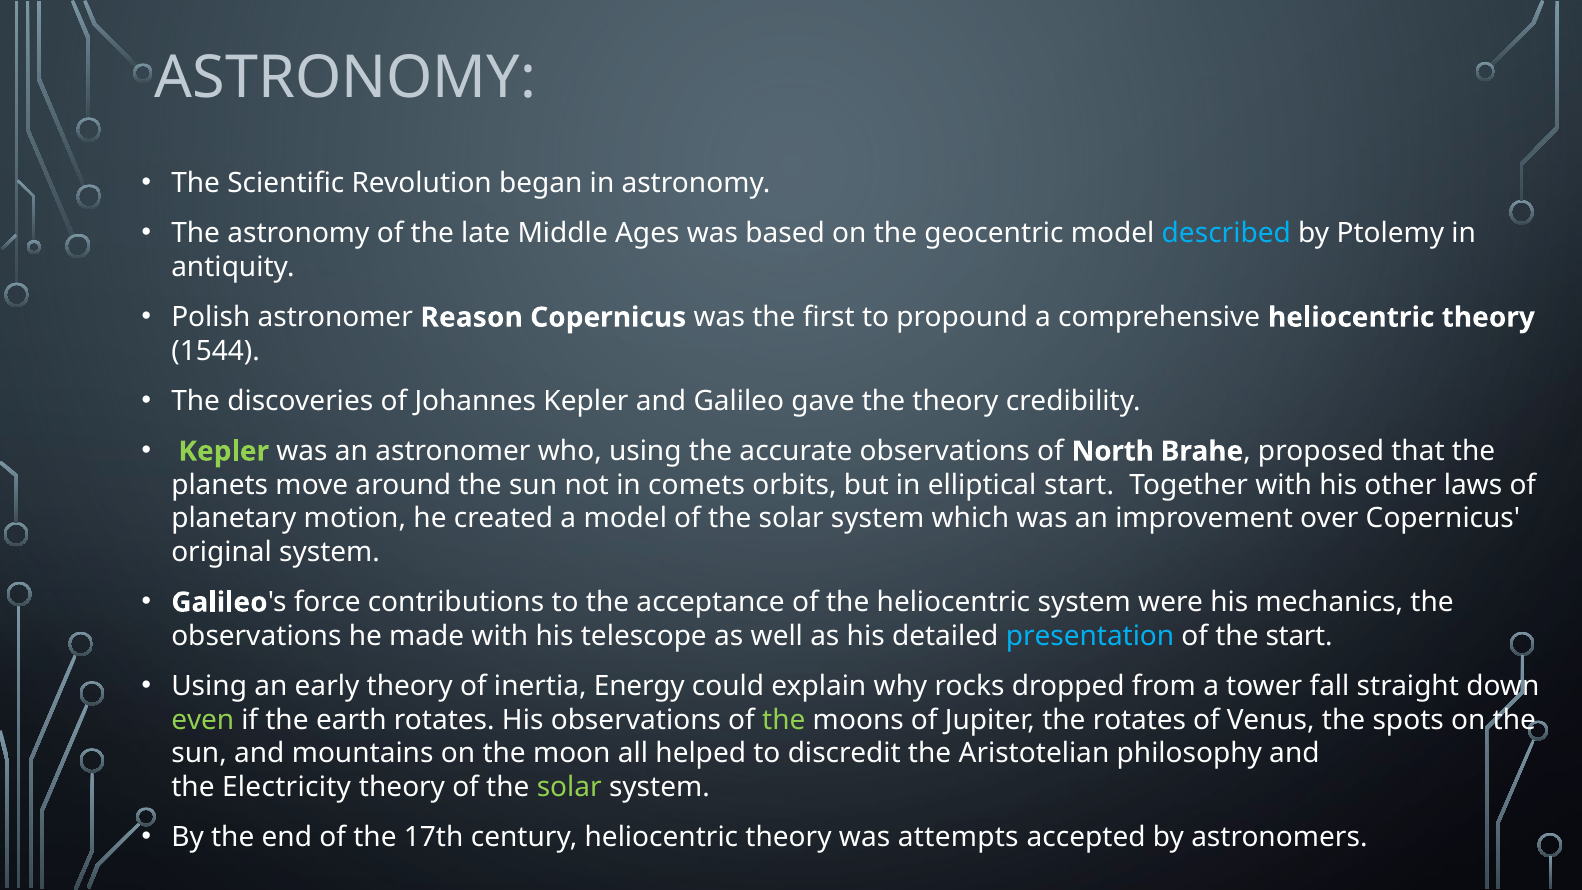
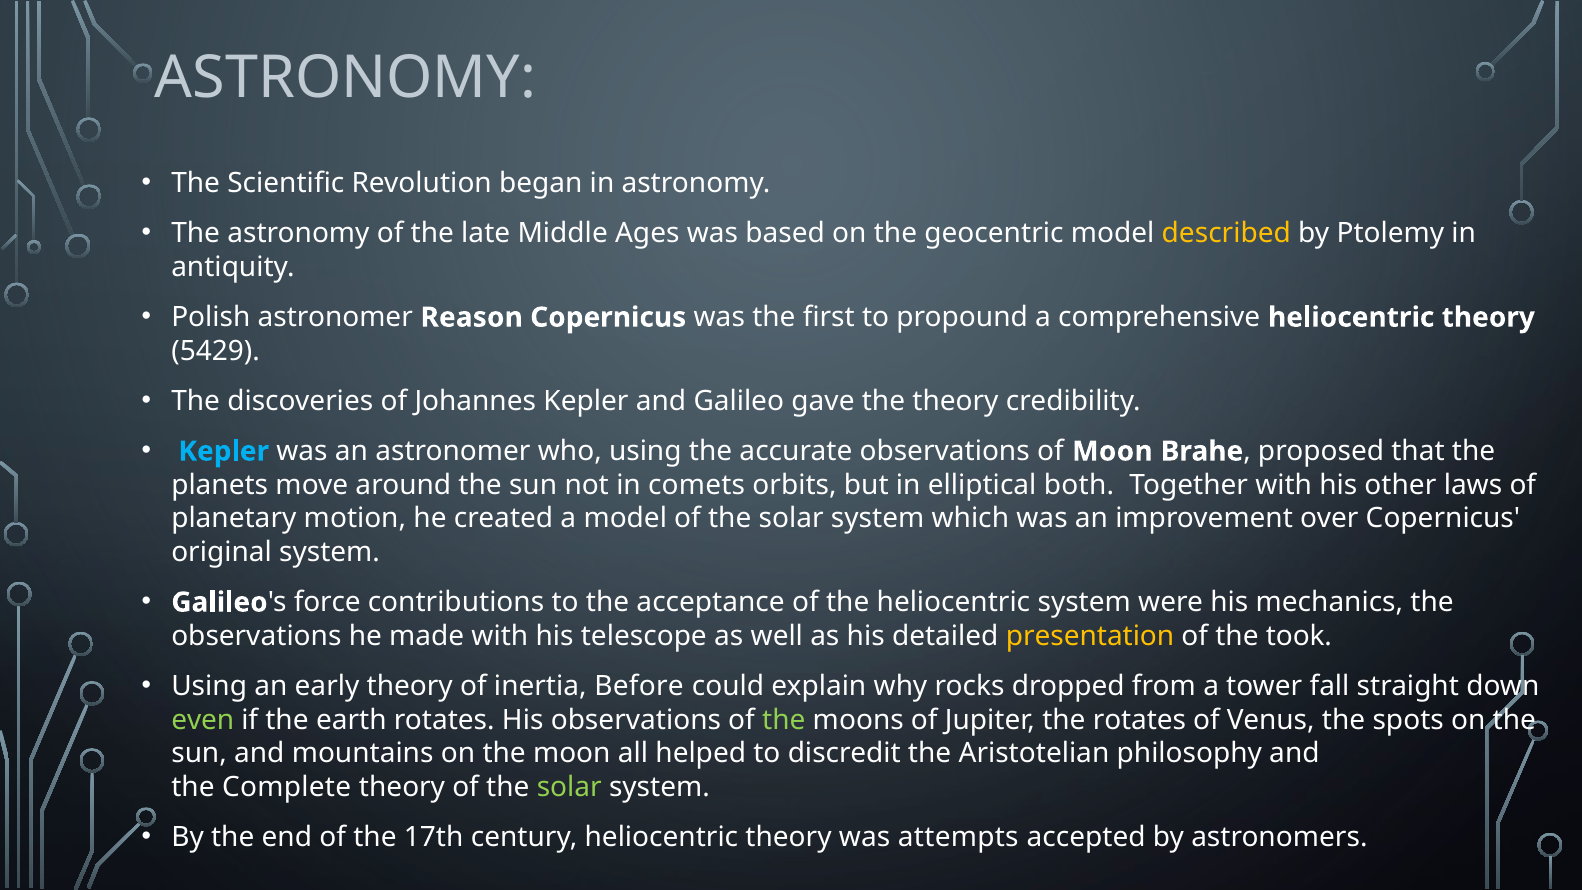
described colour: light blue -> yellow
1544: 1544 -> 5429
Kepler at (224, 451) colour: light green -> light blue
of North: North -> Moon
elliptical start: start -> both
presentation colour: light blue -> yellow
the start: start -> took
Energy: Energy -> Before
Electricity: Electricity -> Complete
